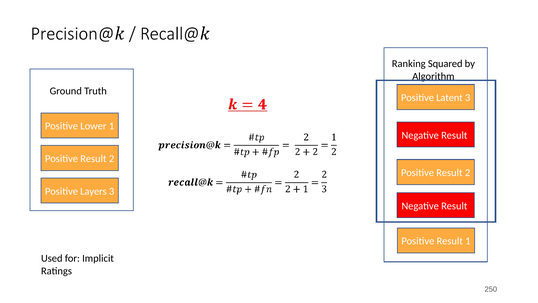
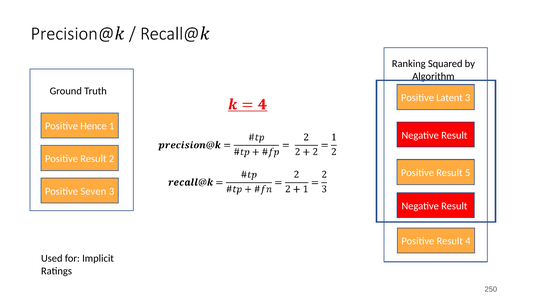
Lower: Lower -> Hence
2 at (468, 173): 2 -> 5
Layers: Layers -> Seven
Result 1: 1 -> 4
